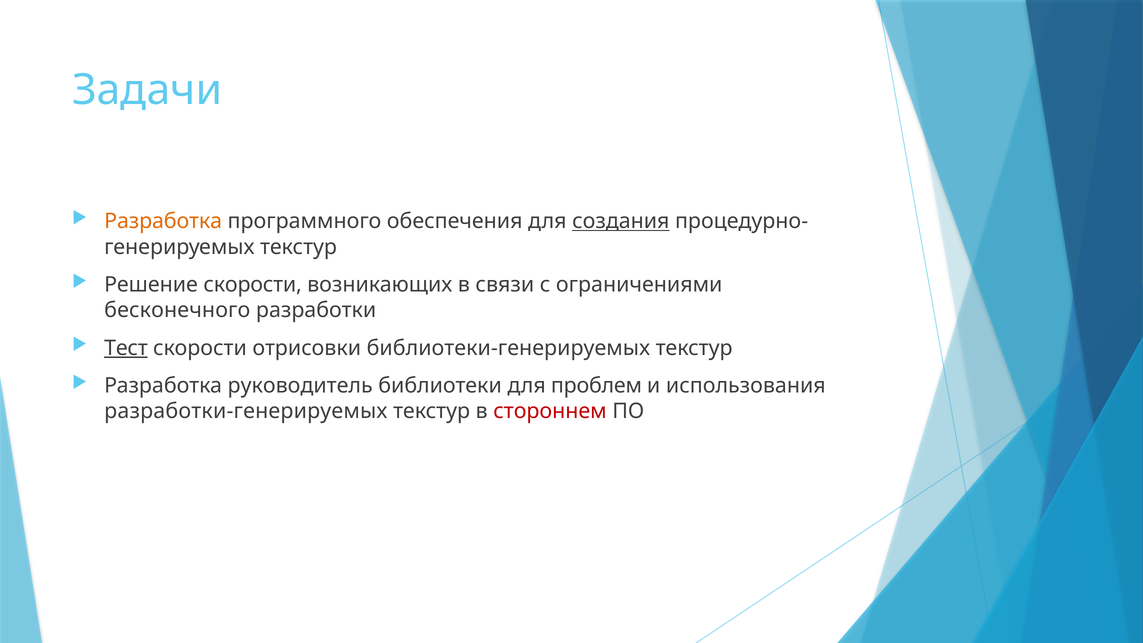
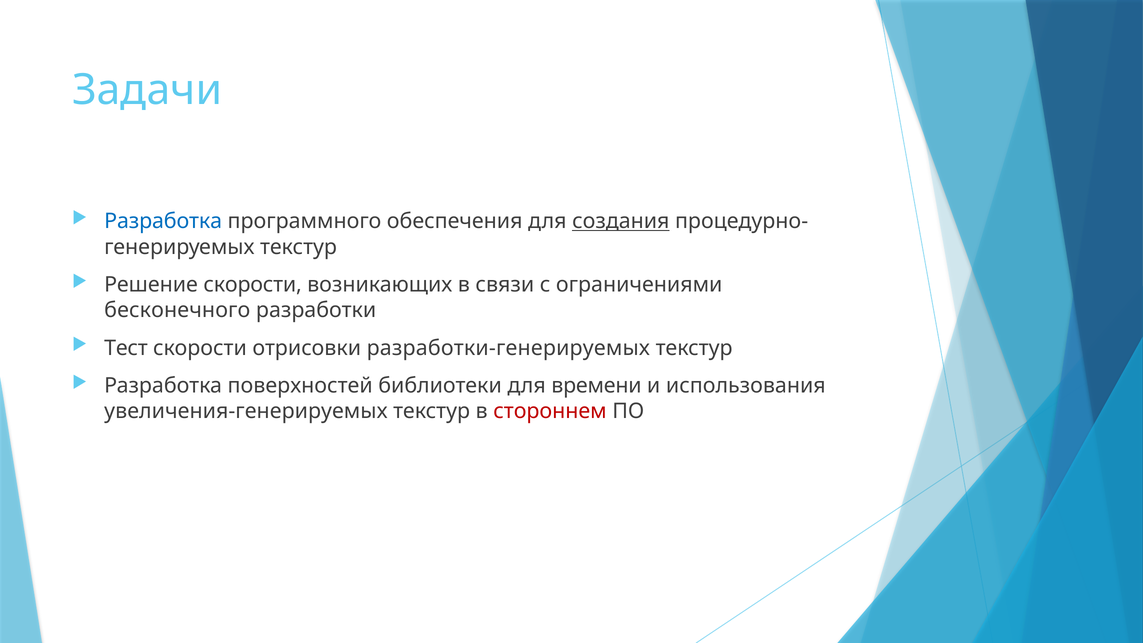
Разработка at (163, 221) colour: orange -> blue
Тест underline: present -> none
библиотеки-генерируемых: библиотеки-генерируемых -> разработки-генерируемых
руководитель: руководитель -> поверхностей
проблем: проблем -> времени
разработки-генерируемых: разработки-генерируемых -> увеличения-генерируемых
